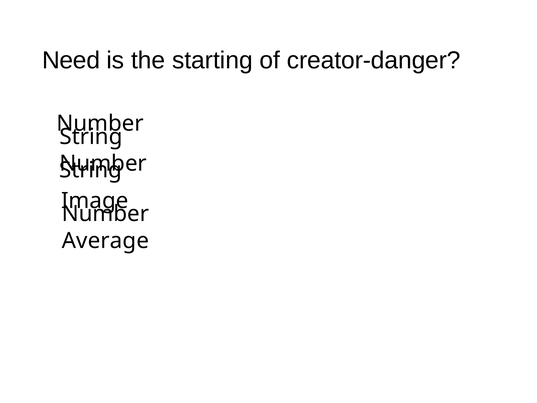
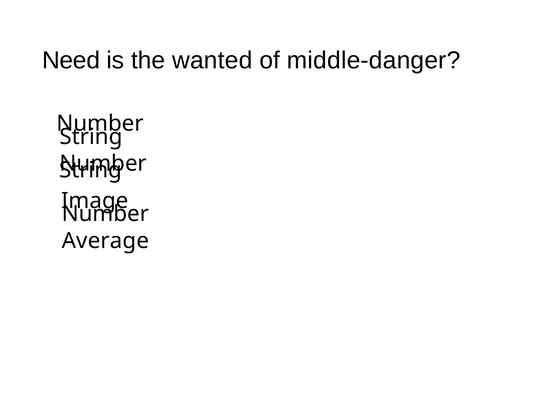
starting: starting -> wanted
creator-danger: creator-danger -> middle-danger
